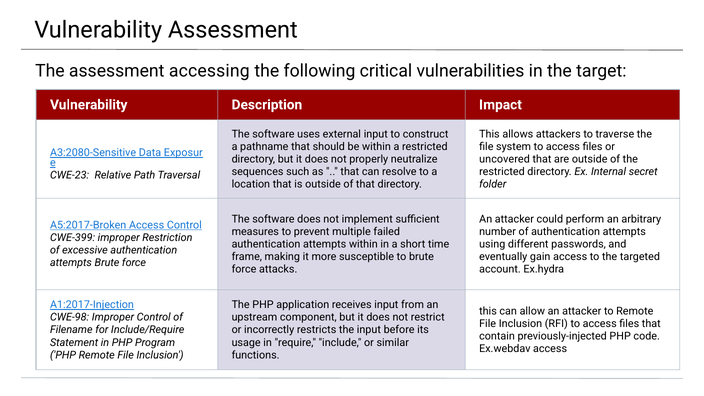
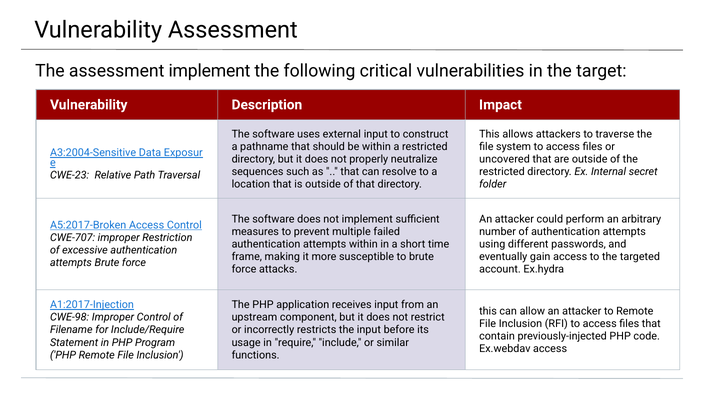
assessment accessing: accessing -> implement
A3:2080-Sensitive: A3:2080-Sensitive -> A3:2004-Sensitive
CWE-399: CWE-399 -> CWE-707
